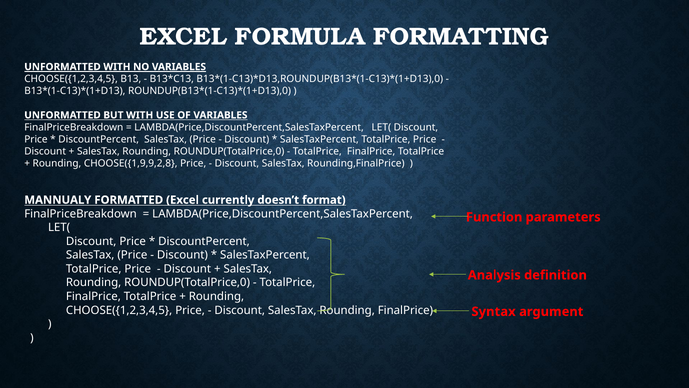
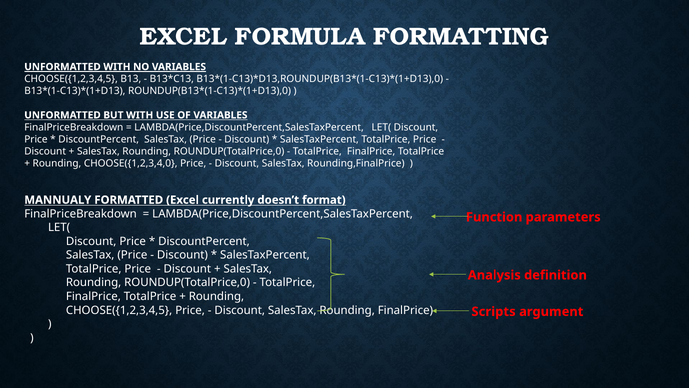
CHOOSE({1,9,9,2,8: CHOOSE({1,9,9,2,8 -> CHOOSE({1,2,3,4,0
Syntax: Syntax -> Scripts
